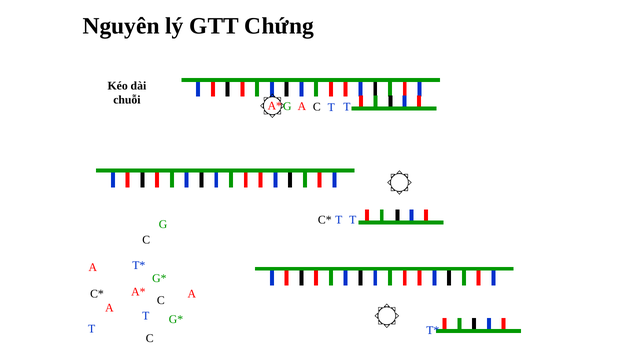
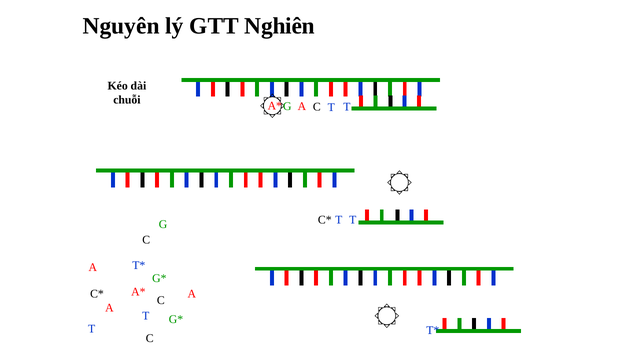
Chứng: Chứng -> Nghiên
